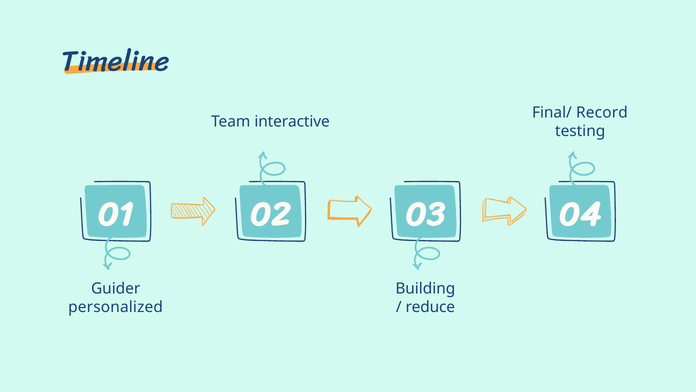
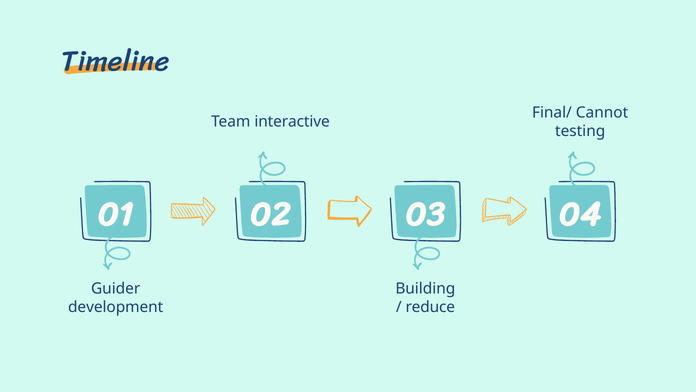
Record: Record -> Cannot
personalized: personalized -> development
